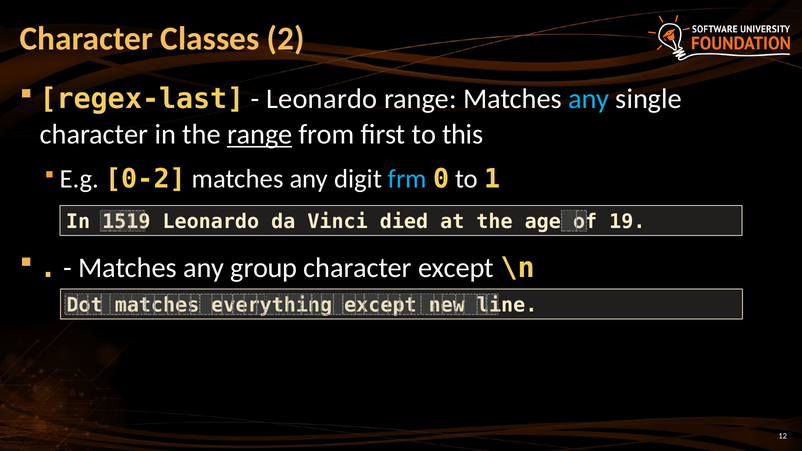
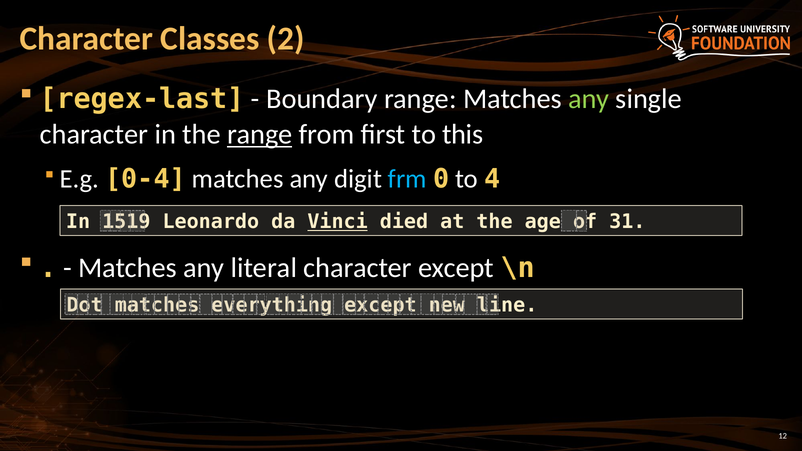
Leonardo at (322, 99): Leonardo -> Boundary
any at (589, 99) colour: light blue -> light green
0-2: 0-2 -> 0-4
1: 1 -> 4
Vinci underline: none -> present
19: 19 -> 31
group: group -> literal
